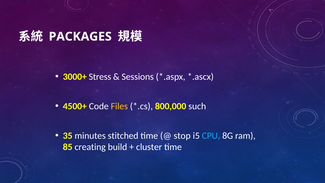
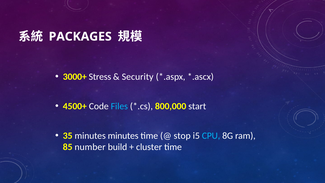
Sessions: Sessions -> Security
Files colour: yellow -> light blue
such: such -> start
minutes stitched: stitched -> minutes
creating: creating -> number
